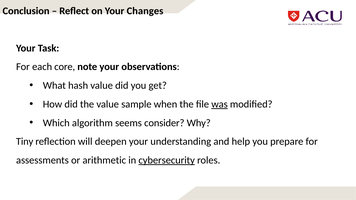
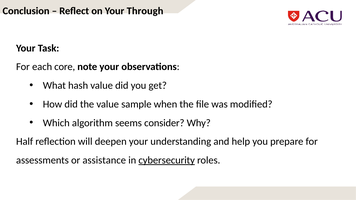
Changes: Changes -> Through
was underline: present -> none
Tiny: Tiny -> Half
arithmetic: arithmetic -> assistance
